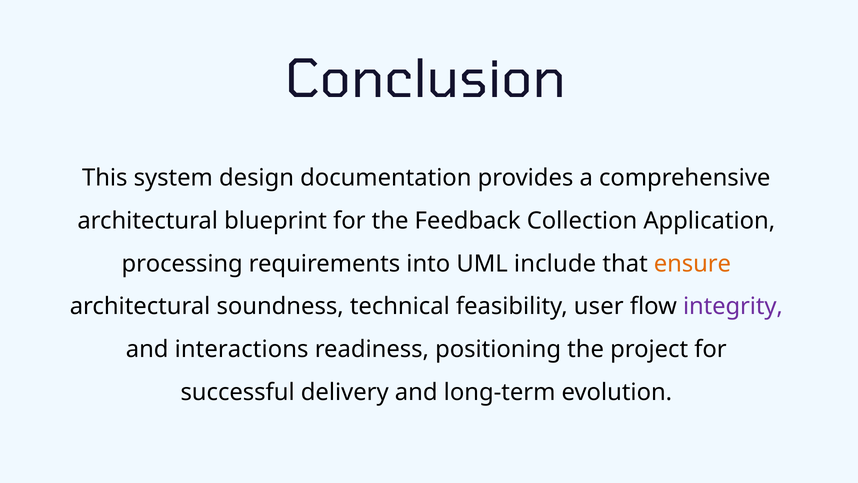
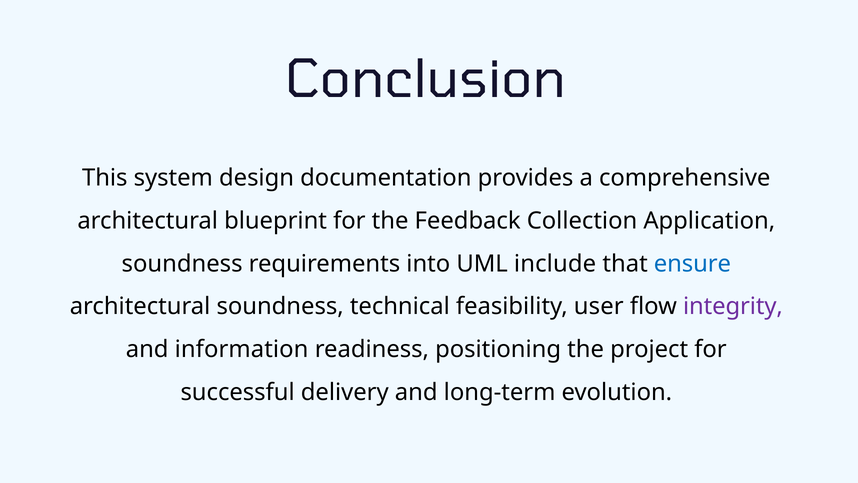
processing at (182, 263): processing -> soundness
ensure colour: orange -> blue
interactions: interactions -> information
